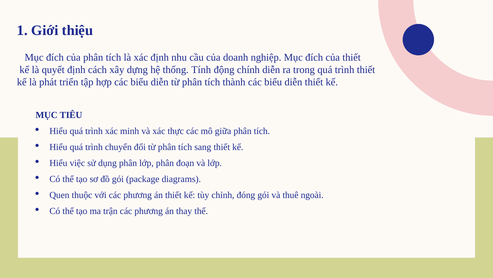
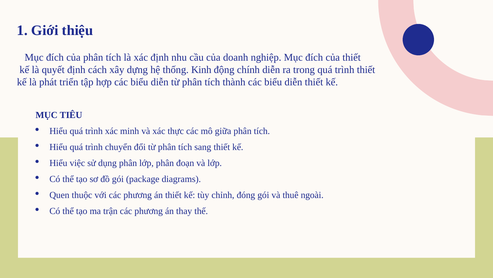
Tính: Tính -> Kinh
